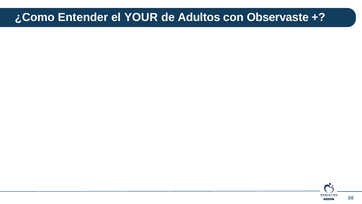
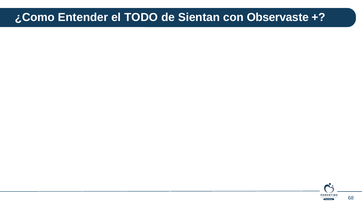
YOUR: YOUR -> TODO
Adultos: Adultos -> Sientan
